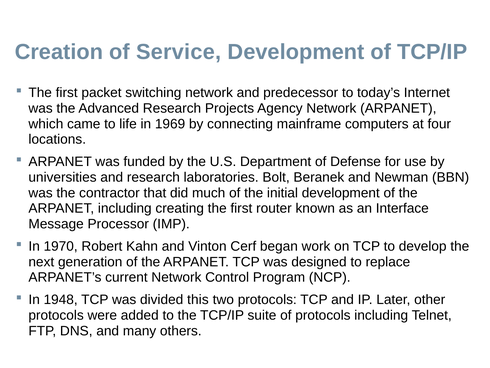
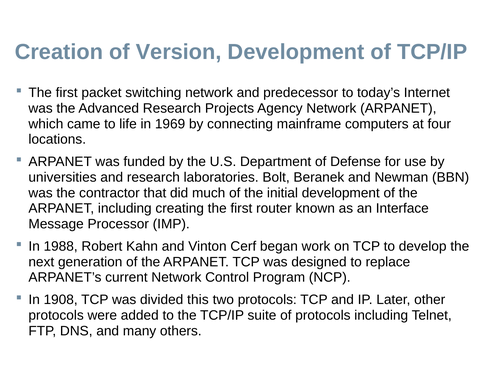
Service: Service -> Version
1970: 1970 -> 1988
1948: 1948 -> 1908
